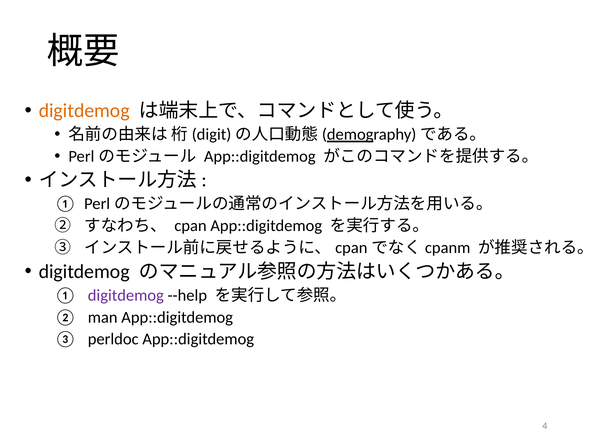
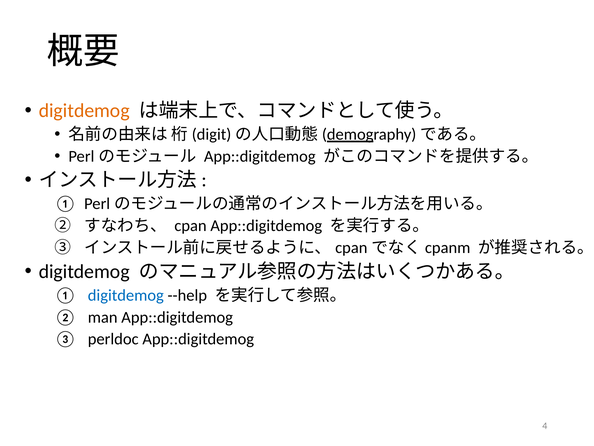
digitdemog at (126, 295) colour: purple -> blue
